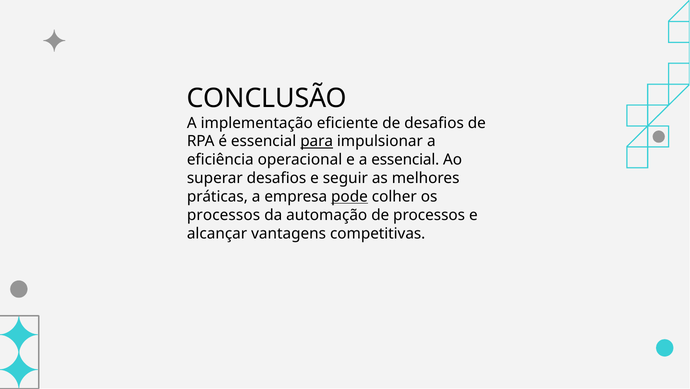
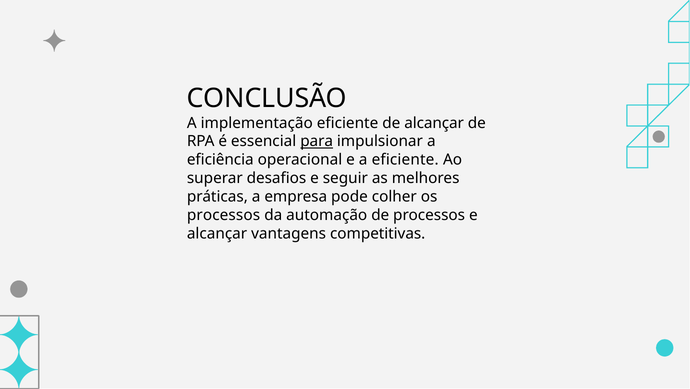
de desafios: desafios -> alcançar
a essencial: essencial -> eficiente
pode underline: present -> none
